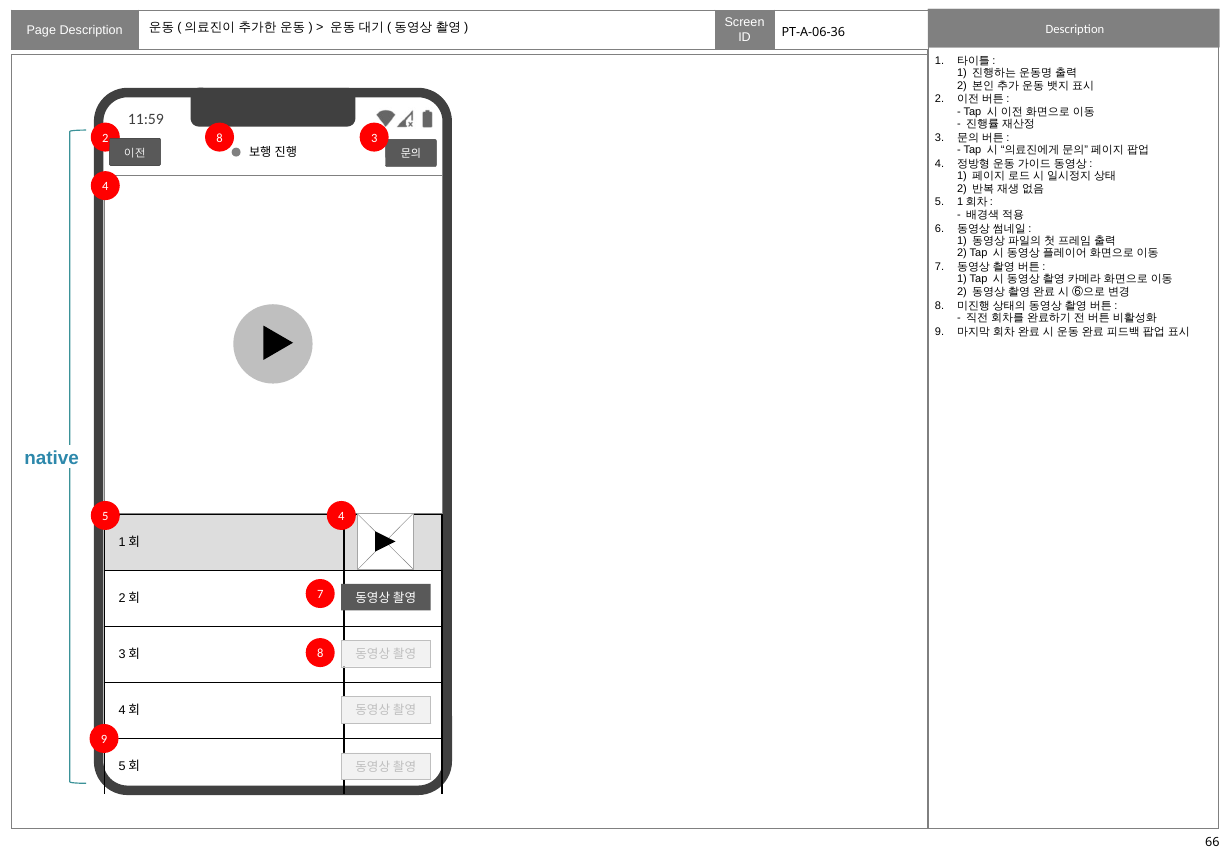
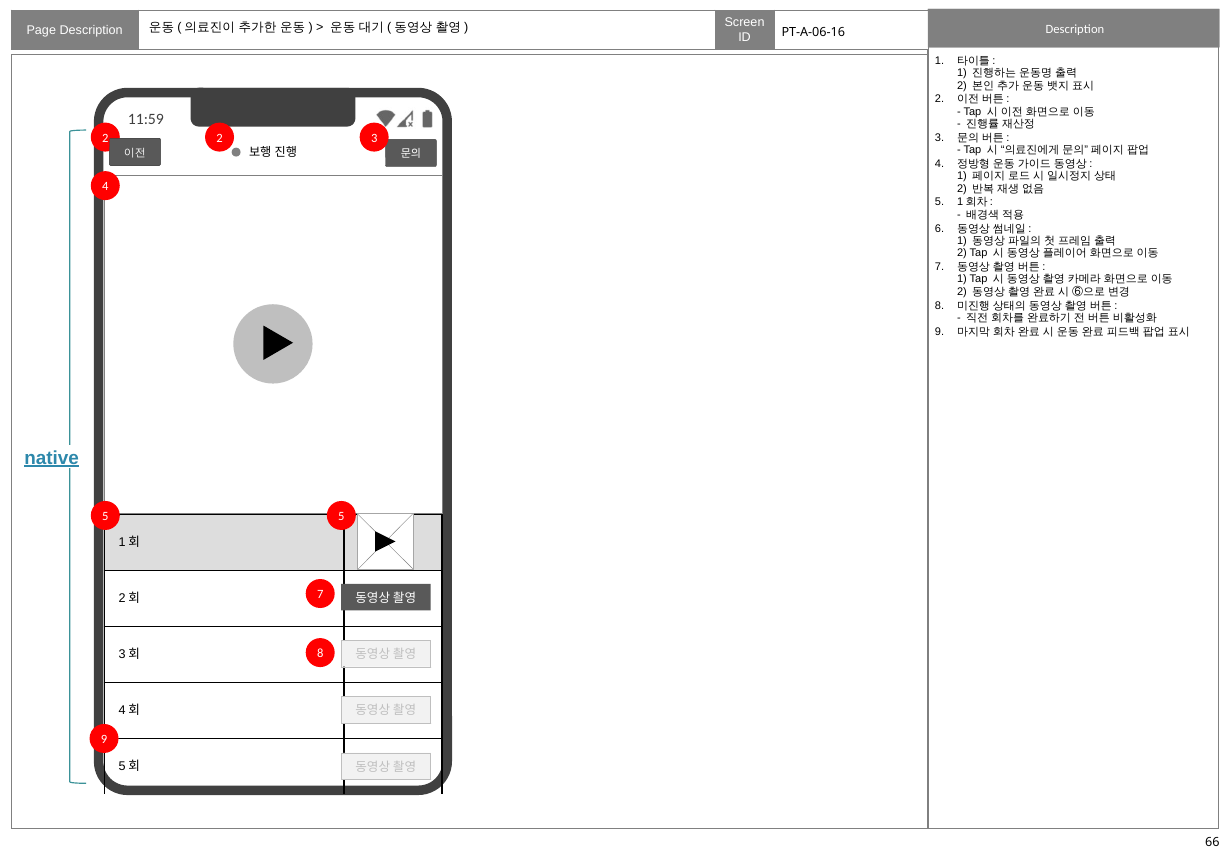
PT-A-06-36: PT-A-06-36 -> PT-A-06-16
2 8: 8 -> 2
native underline: none -> present
5 4: 4 -> 5
